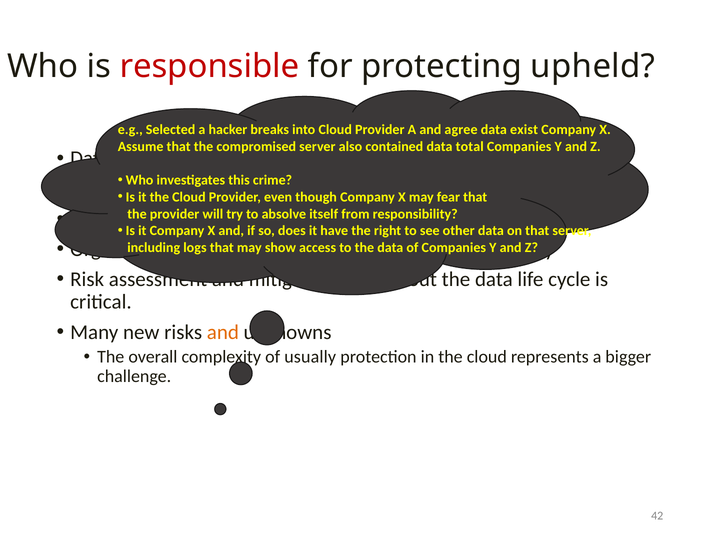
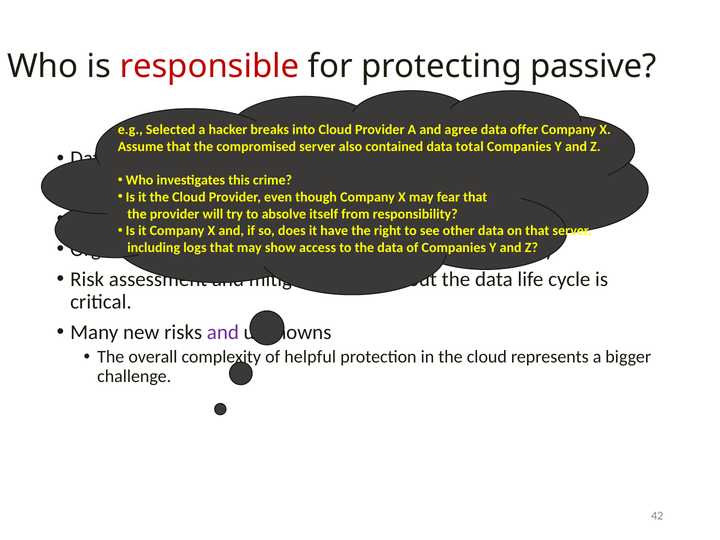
upheld: upheld -> passive
exist: exist -> offer
and at (223, 332) colour: orange -> purple
usually: usually -> helpful
